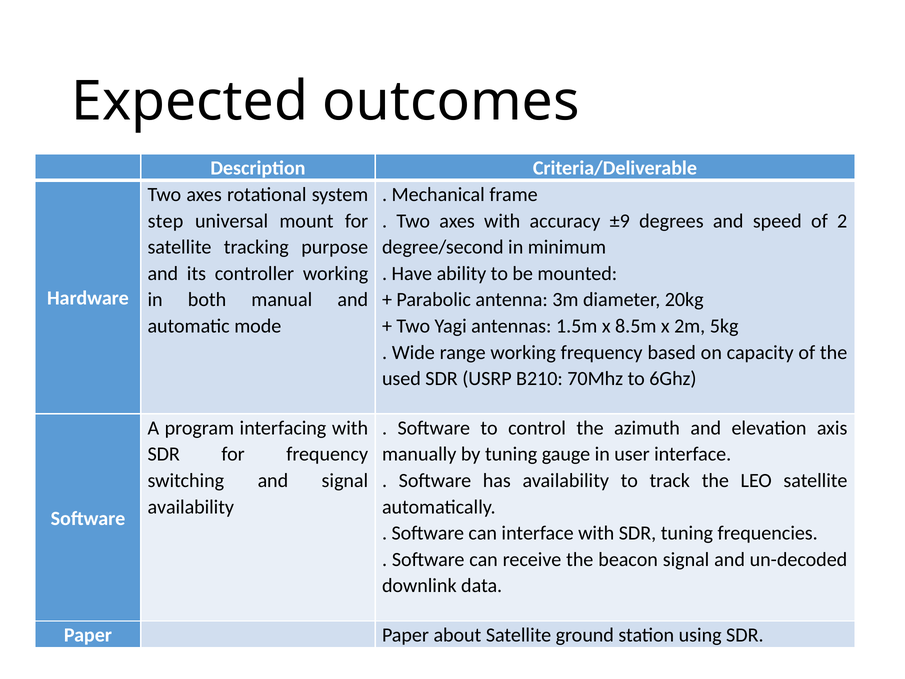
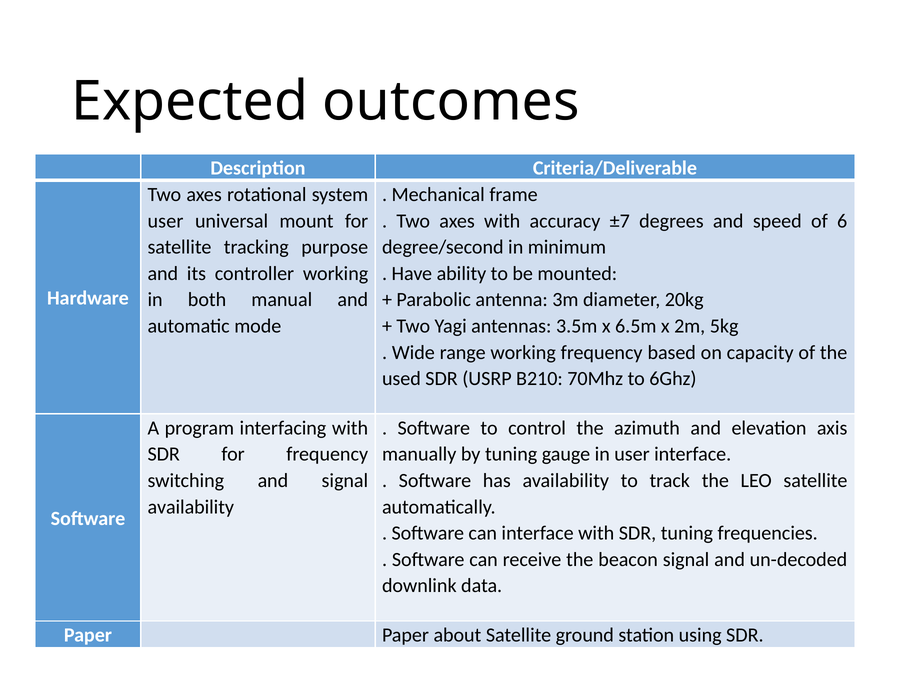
step at (165, 221): step -> user
±9: ±9 -> ±7
2: 2 -> 6
1.5m: 1.5m -> 3.5m
8.5m: 8.5m -> 6.5m
